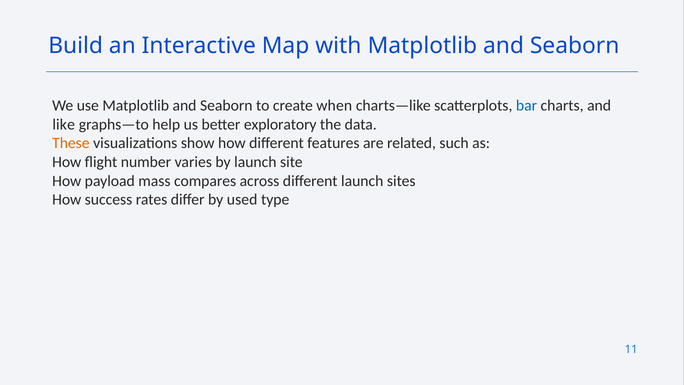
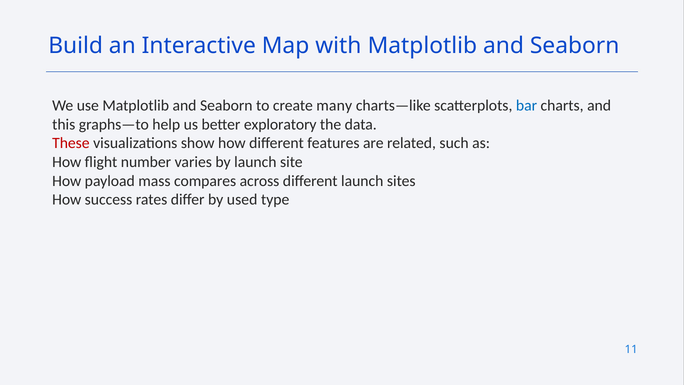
when: when -> many
like: like -> this
These colour: orange -> red
